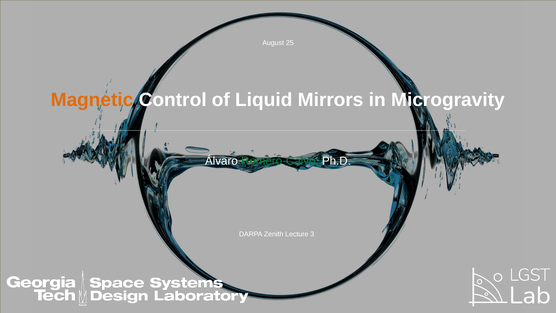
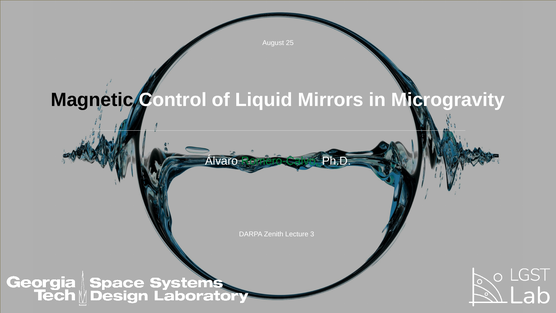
Magnetic colour: orange -> black
